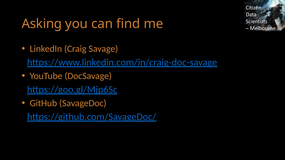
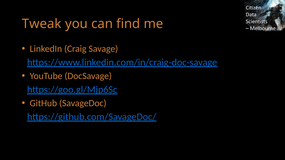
Asking: Asking -> Tweak
